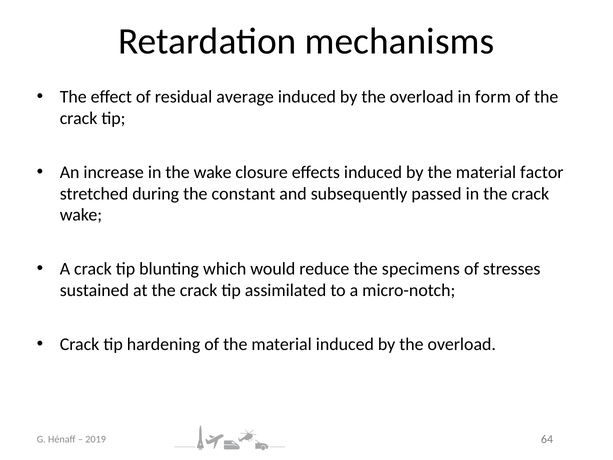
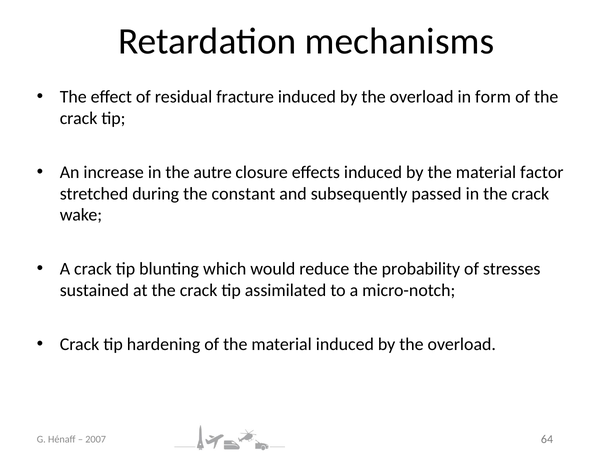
average: average -> fracture
the wake: wake -> autre
specimens: specimens -> probability
2019: 2019 -> 2007
